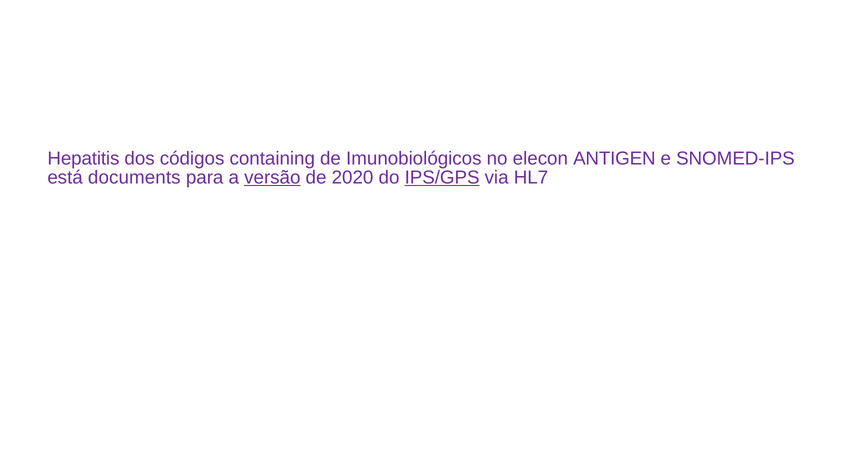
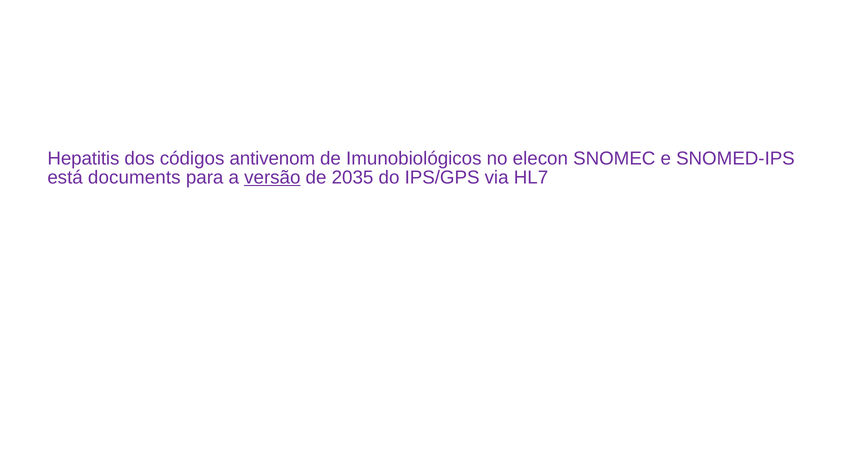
containing: containing -> antivenom
ANTIGEN: ANTIGEN -> SNOMEC
2020: 2020 -> 2035
IPS/GPS underline: present -> none
